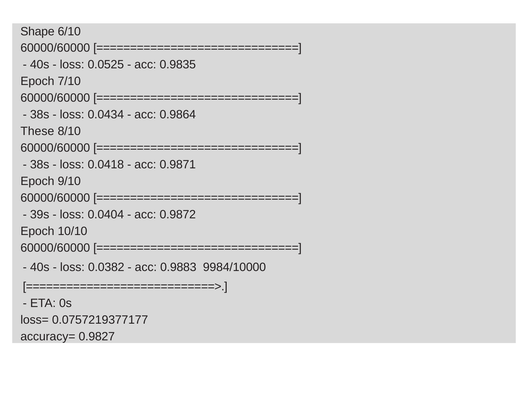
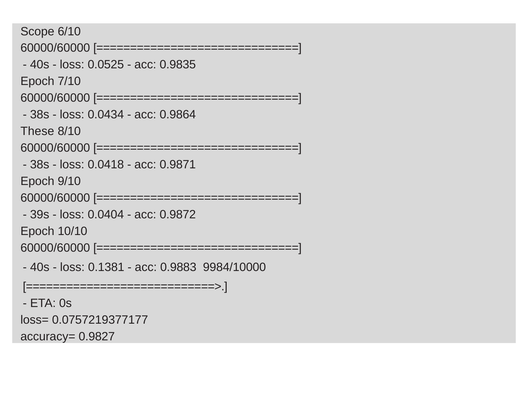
Shape: Shape -> Scope
0.0382: 0.0382 -> 0.1381
